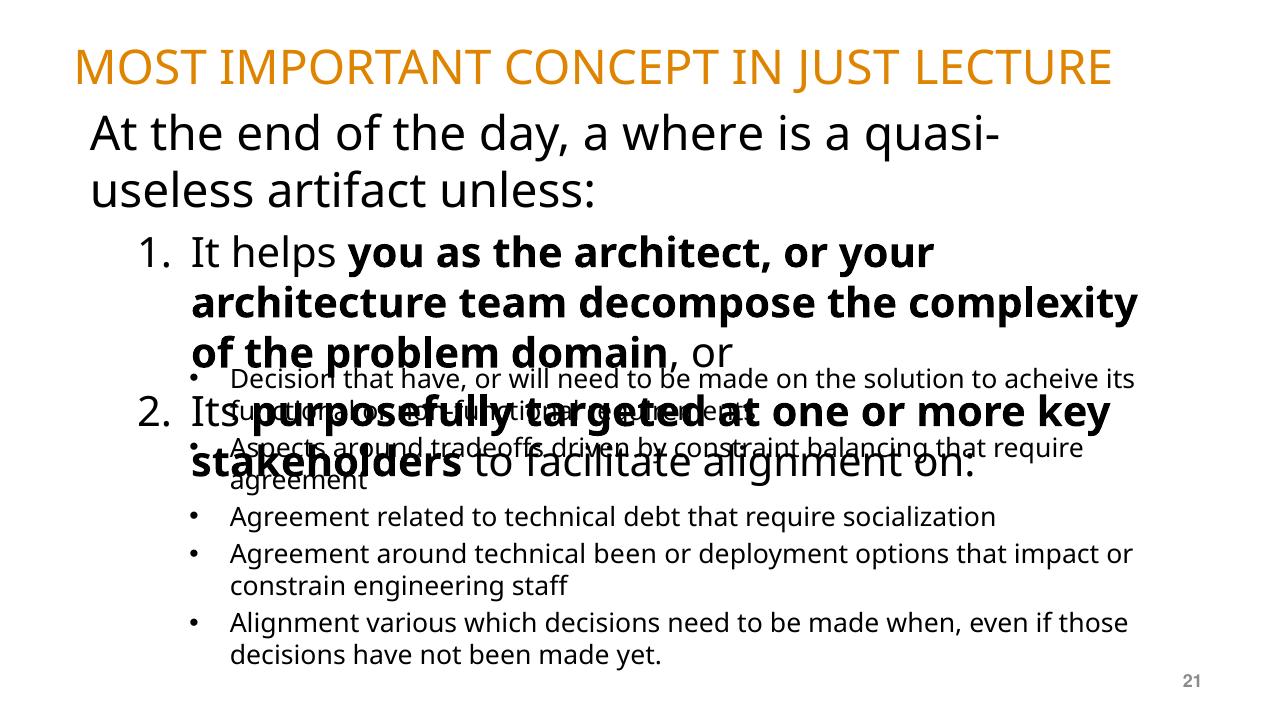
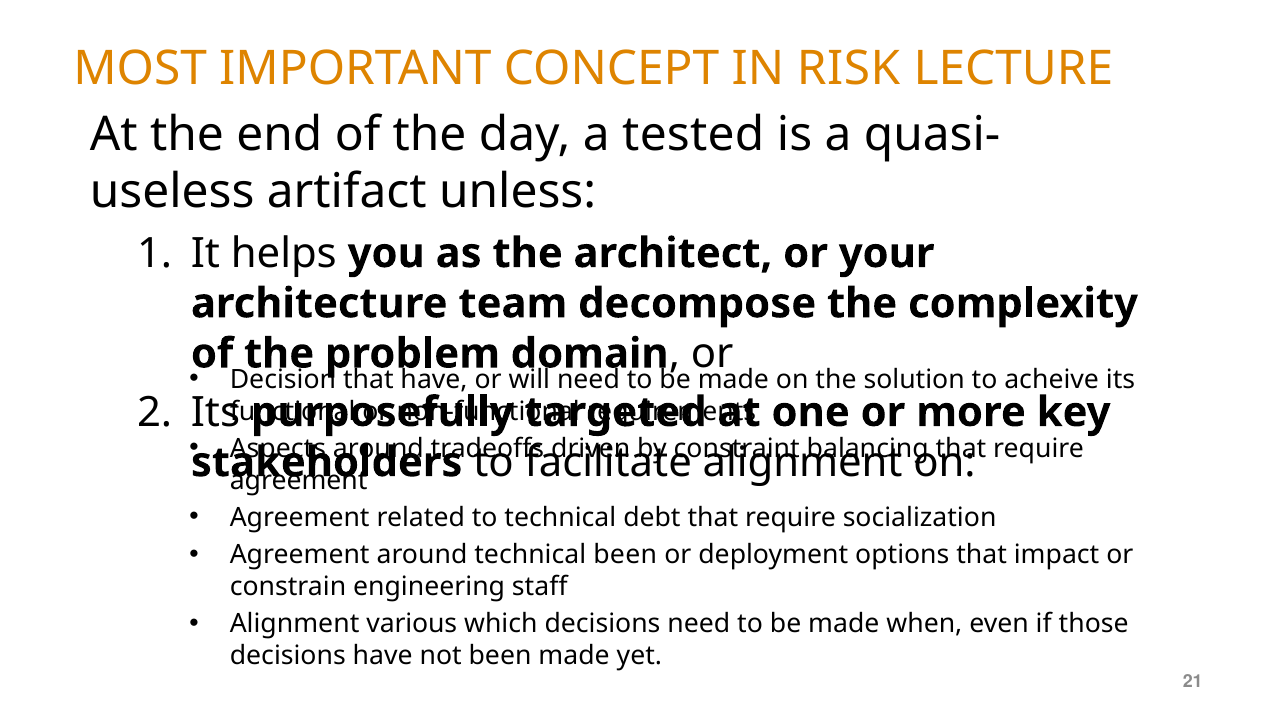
JUST: JUST -> RISK
where: where -> tested
